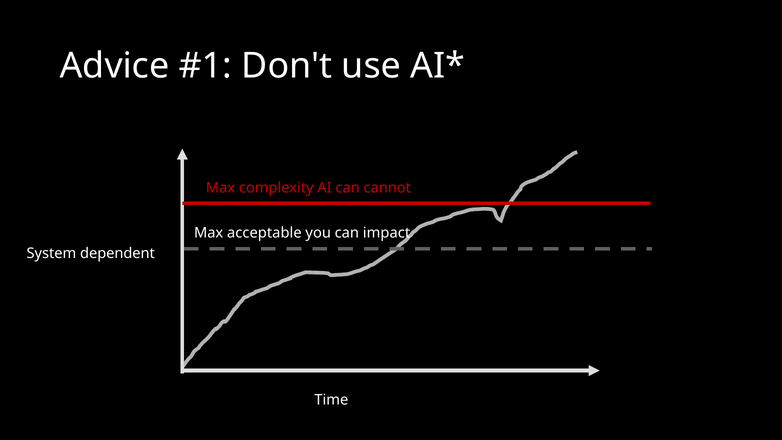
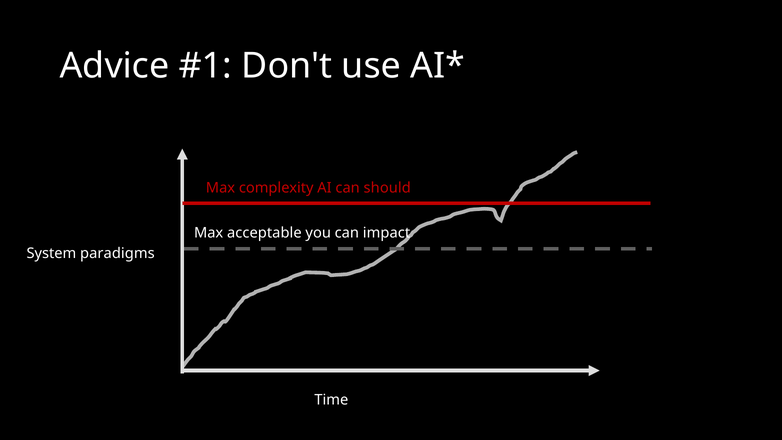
cannot: cannot -> should
dependent: dependent -> paradigms
